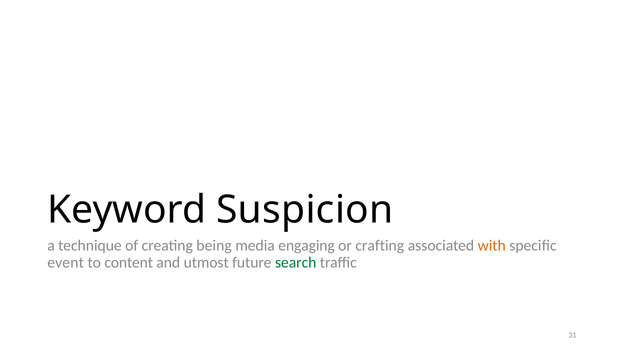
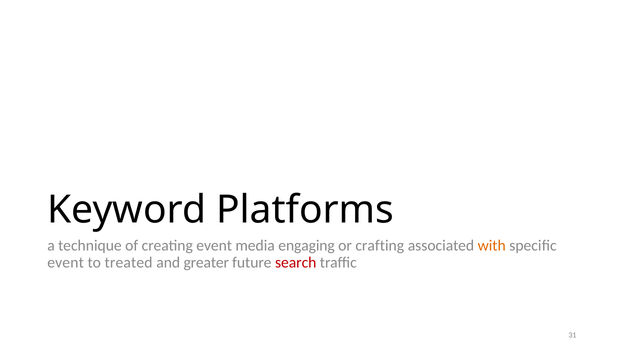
Suspicion: Suspicion -> Platforms
creating being: being -> event
content: content -> treated
utmost: utmost -> greater
search colour: green -> red
